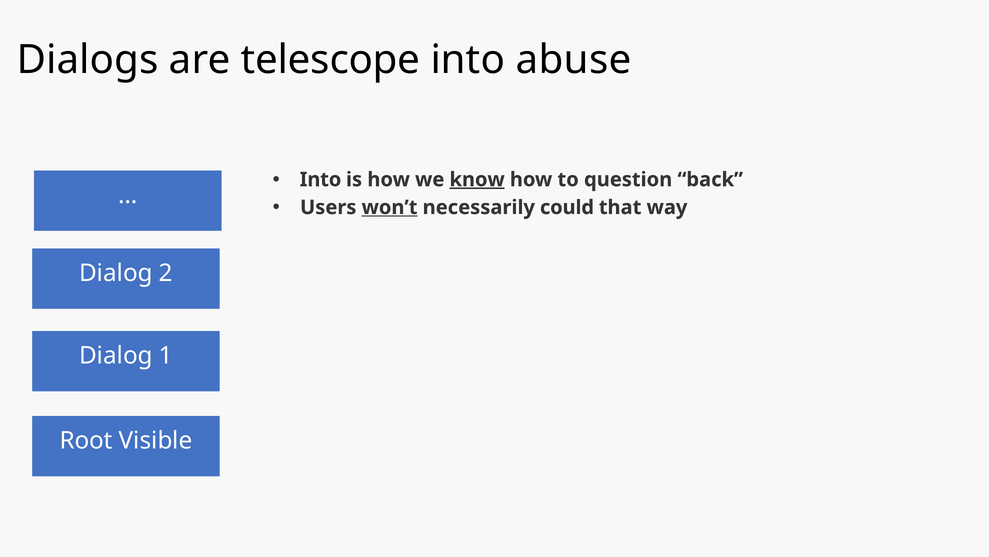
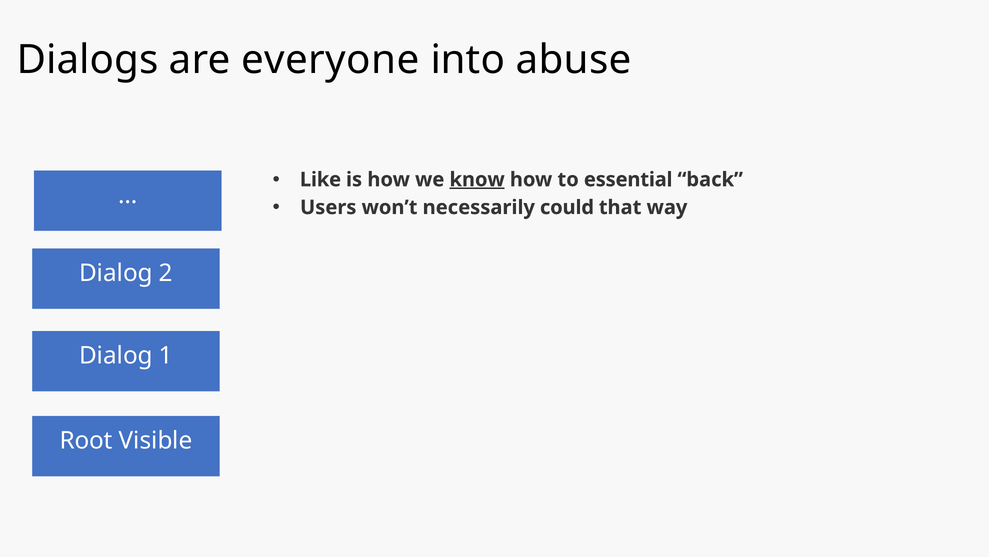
telescope: telescope -> everyone
Into at (320, 179): Into -> Like
question: question -> essential
won’t underline: present -> none
